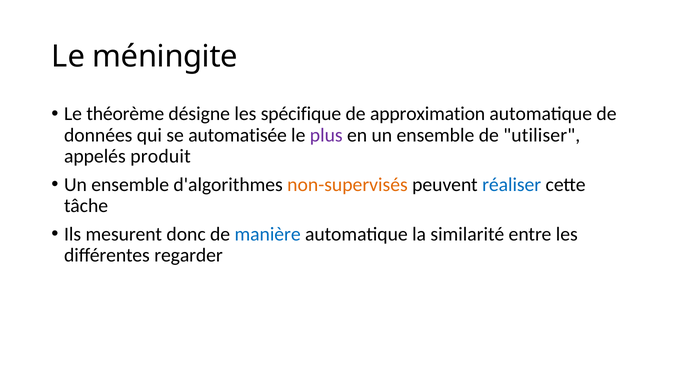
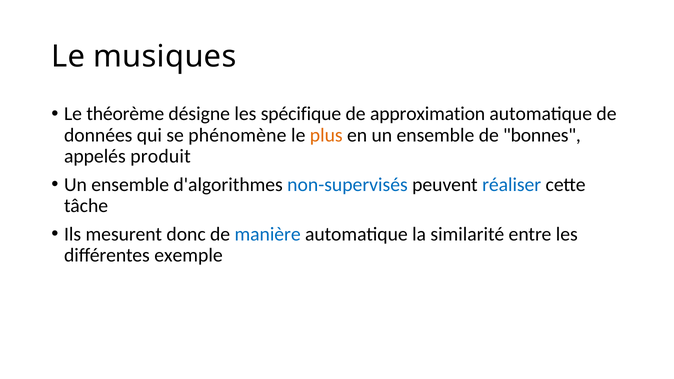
méningite: méningite -> musiques
automatisée: automatisée -> phénomène
plus colour: purple -> orange
utiliser: utiliser -> bonnes
non-supervisés colour: orange -> blue
regarder: regarder -> exemple
